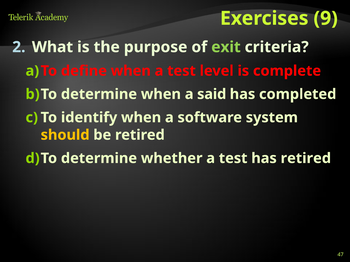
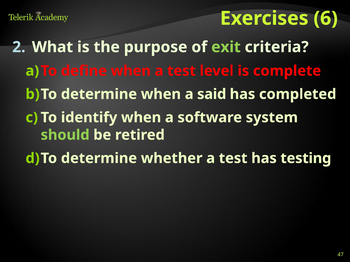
9: 9 -> 6
should colour: yellow -> light green
has retired: retired -> testing
